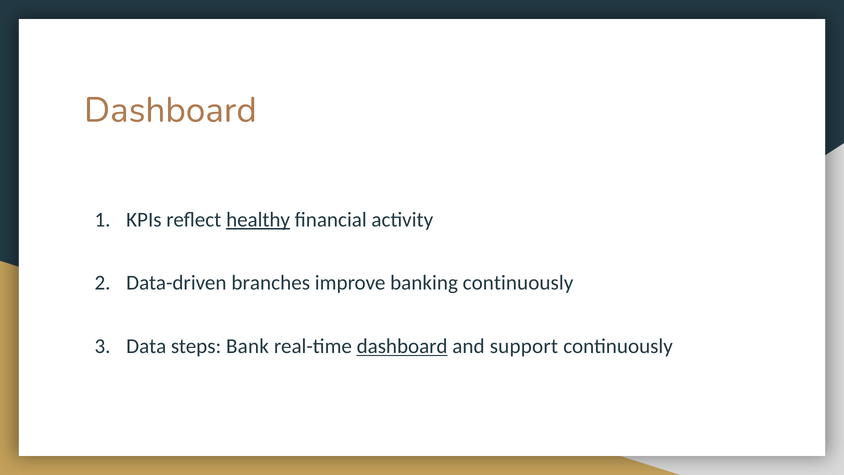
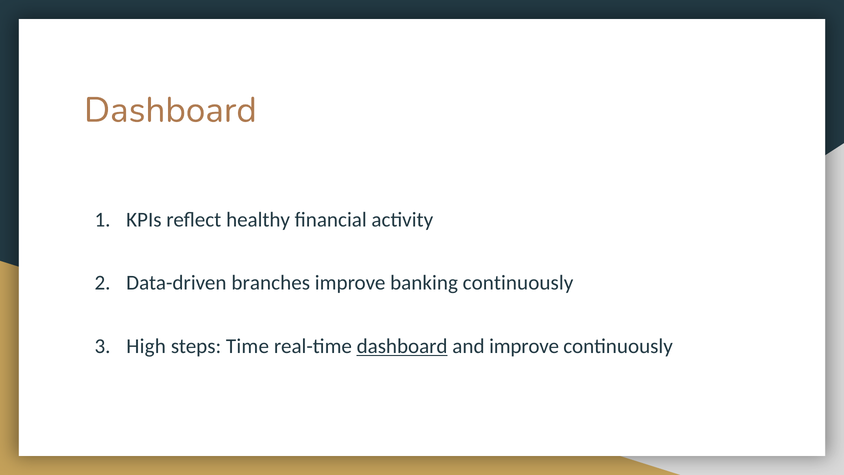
healthy underline: present -> none
Data: Data -> High
Bank: Bank -> Time
and support: support -> improve
